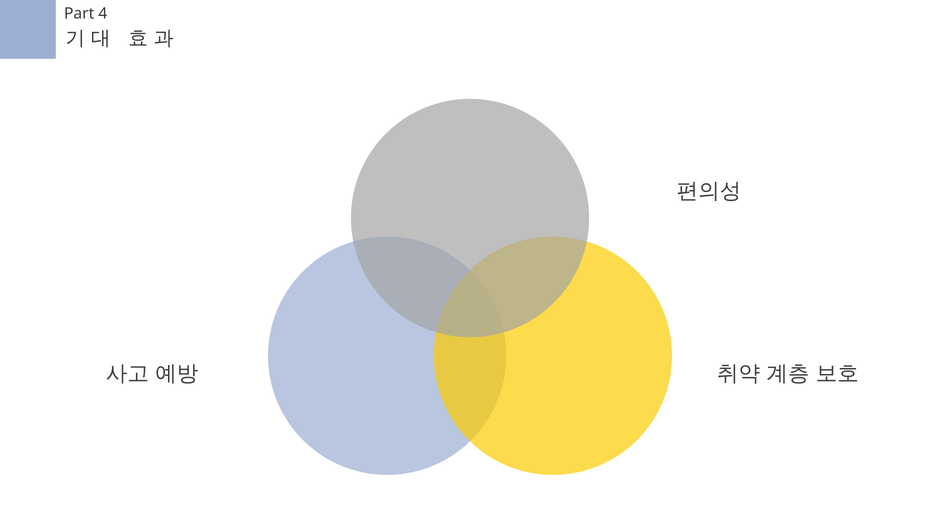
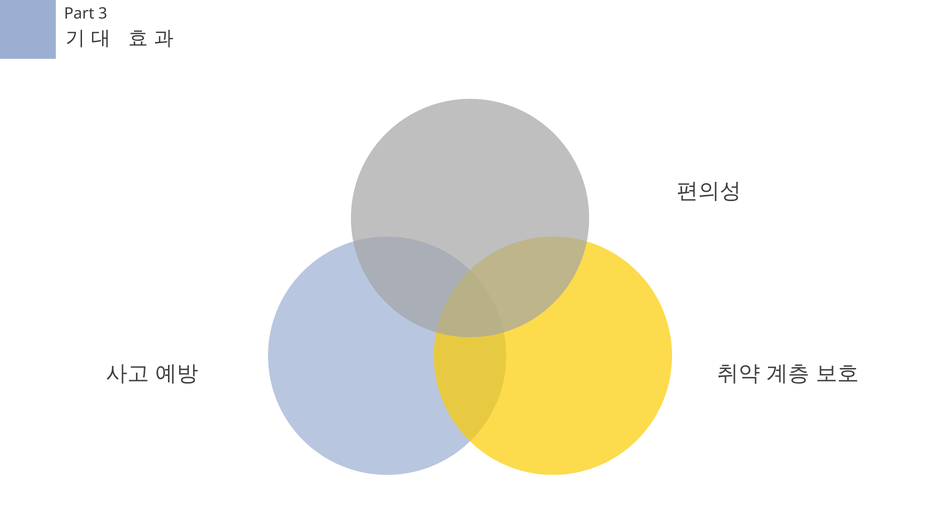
4: 4 -> 3
